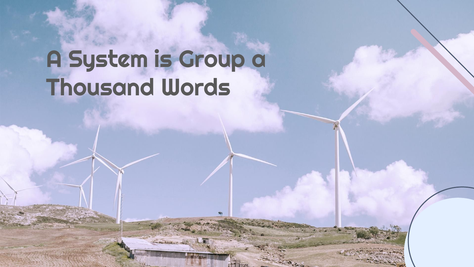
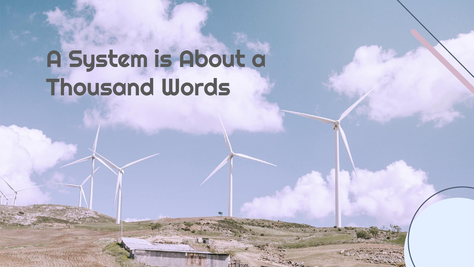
Group: Group -> About
